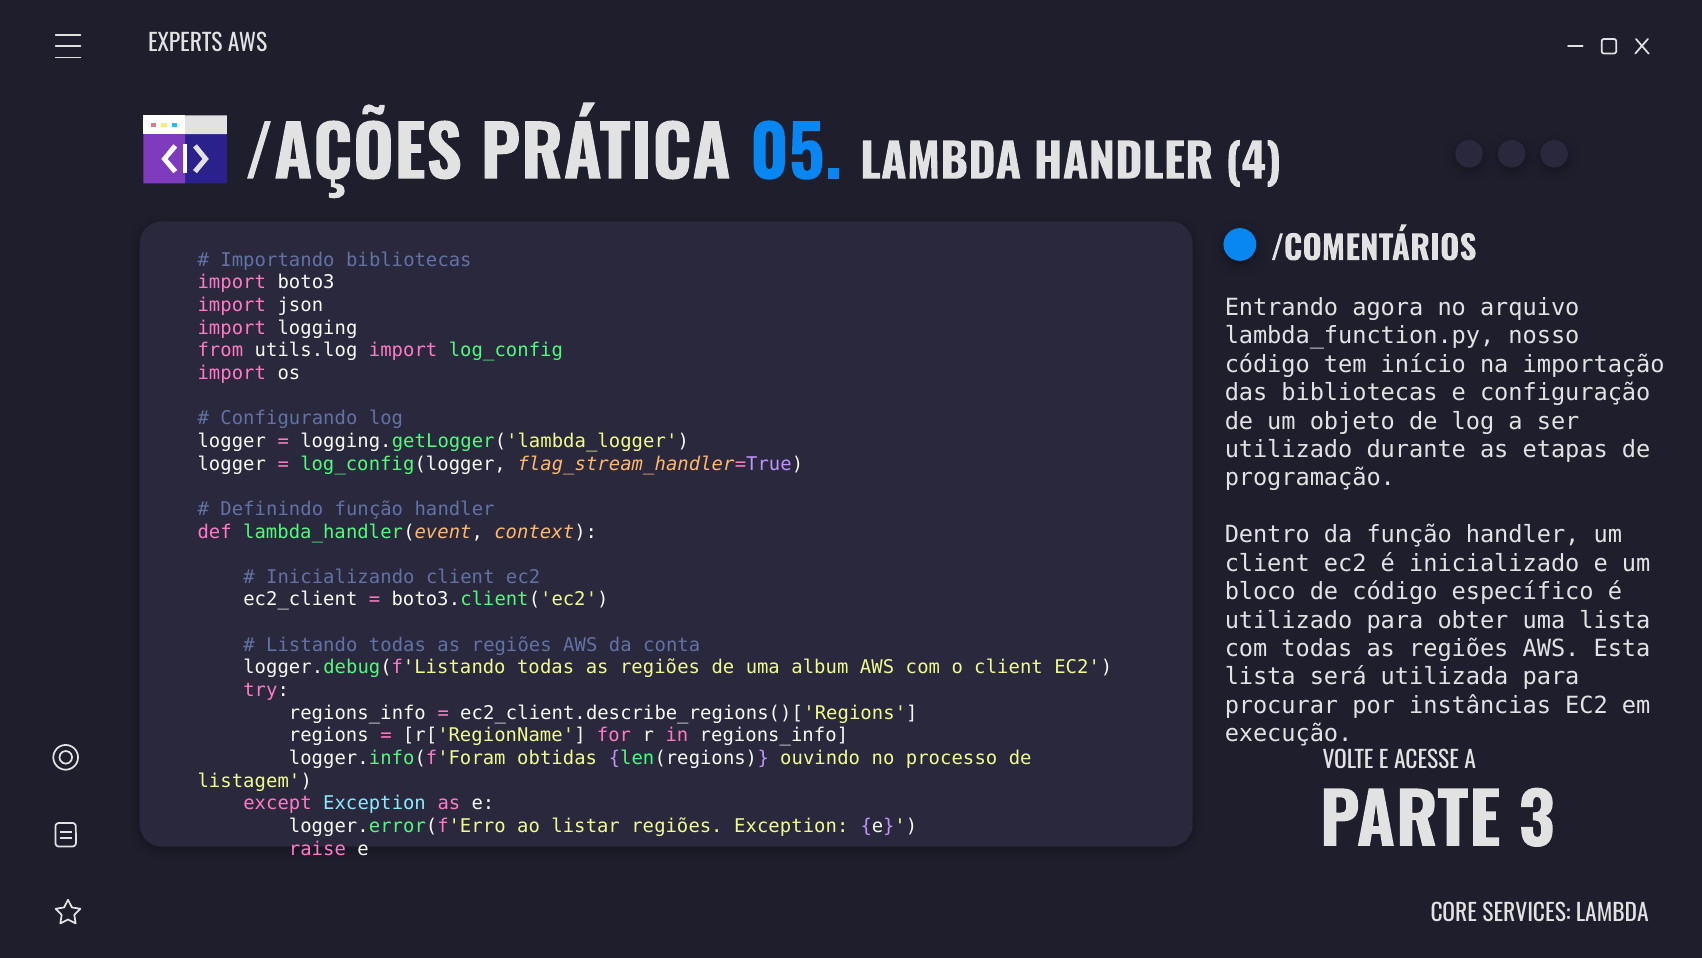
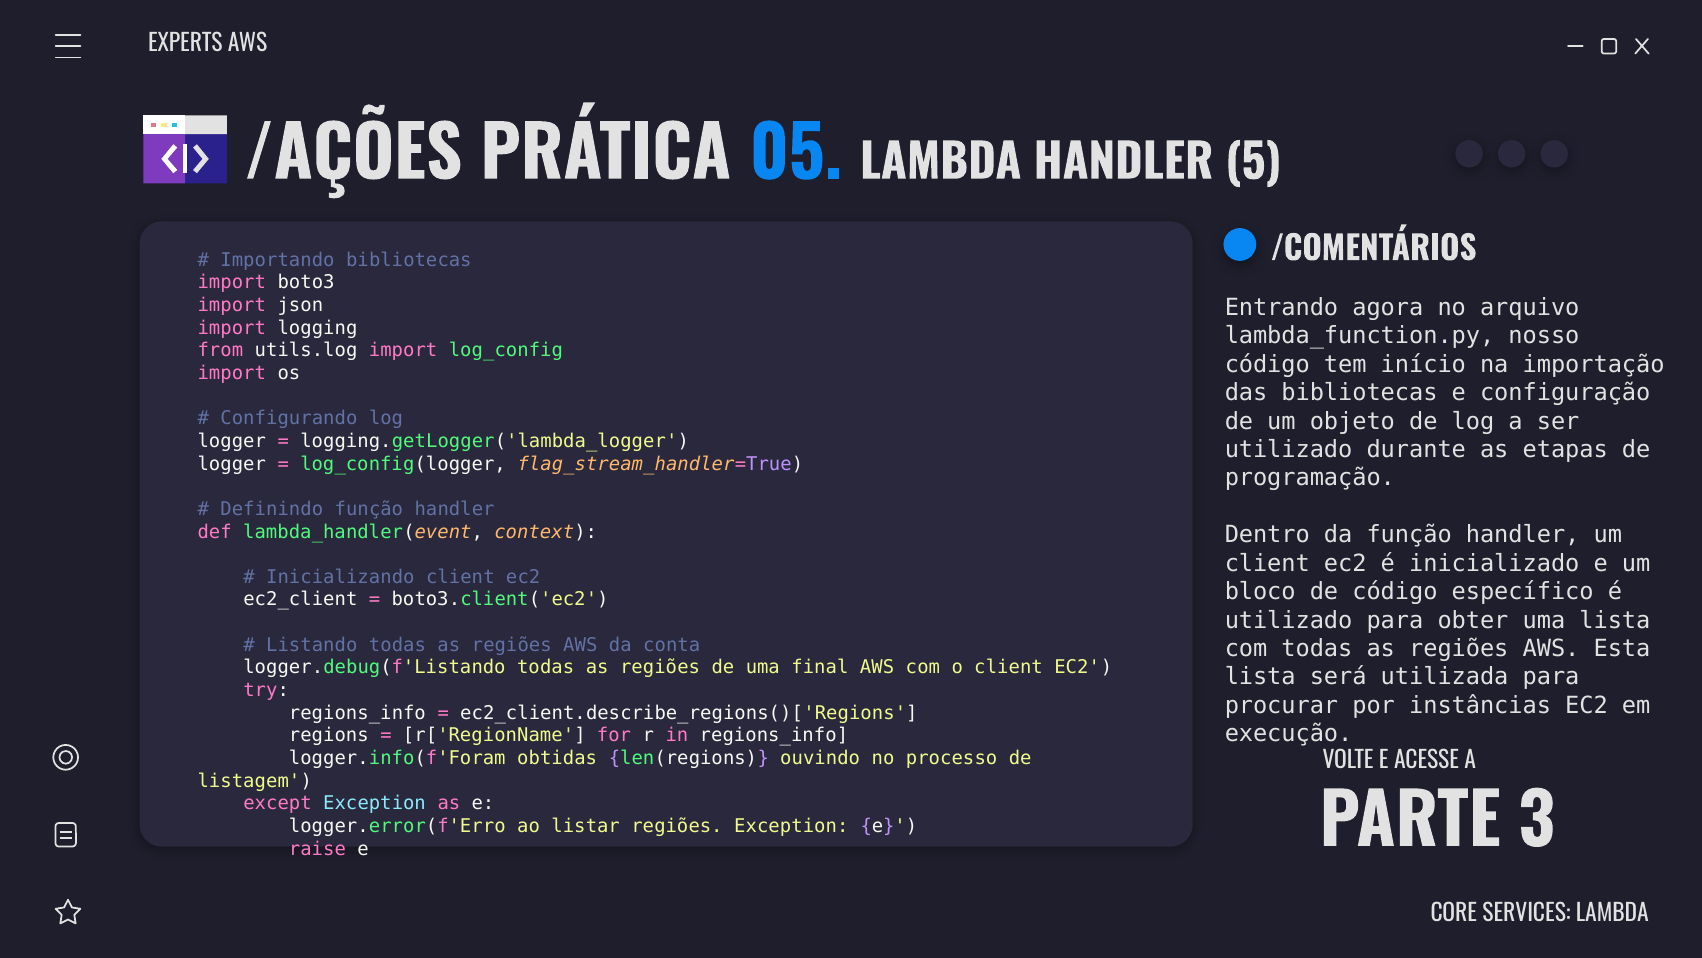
4: 4 -> 5
album: album -> final
